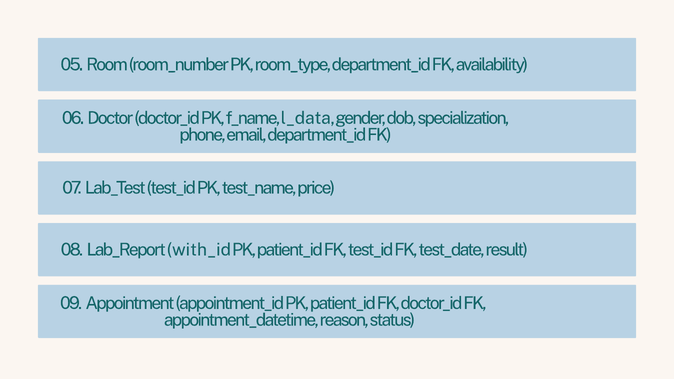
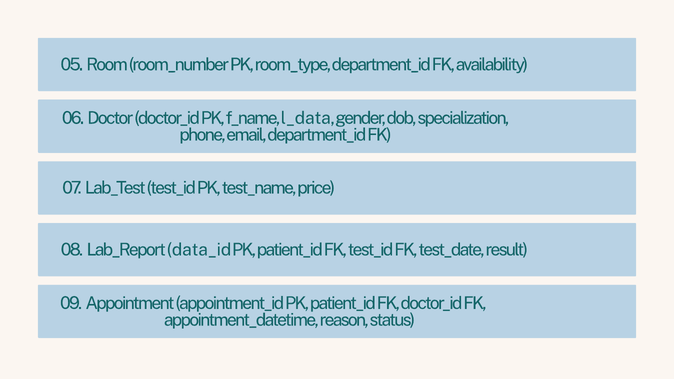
with_id: with_id -> data_id
